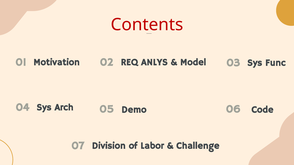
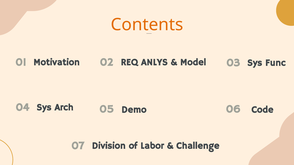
Contents colour: red -> orange
